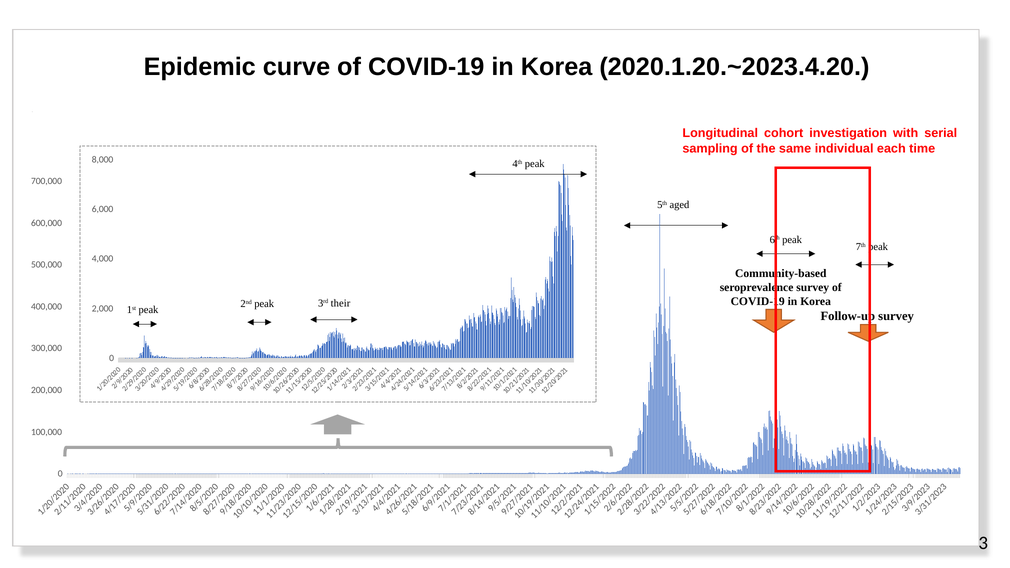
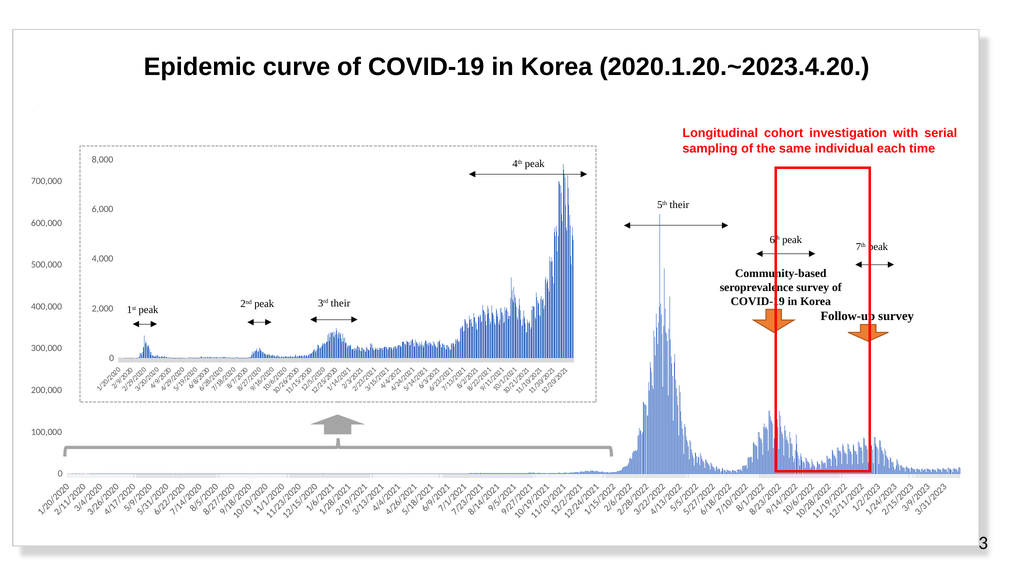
5th aged: aged -> their
